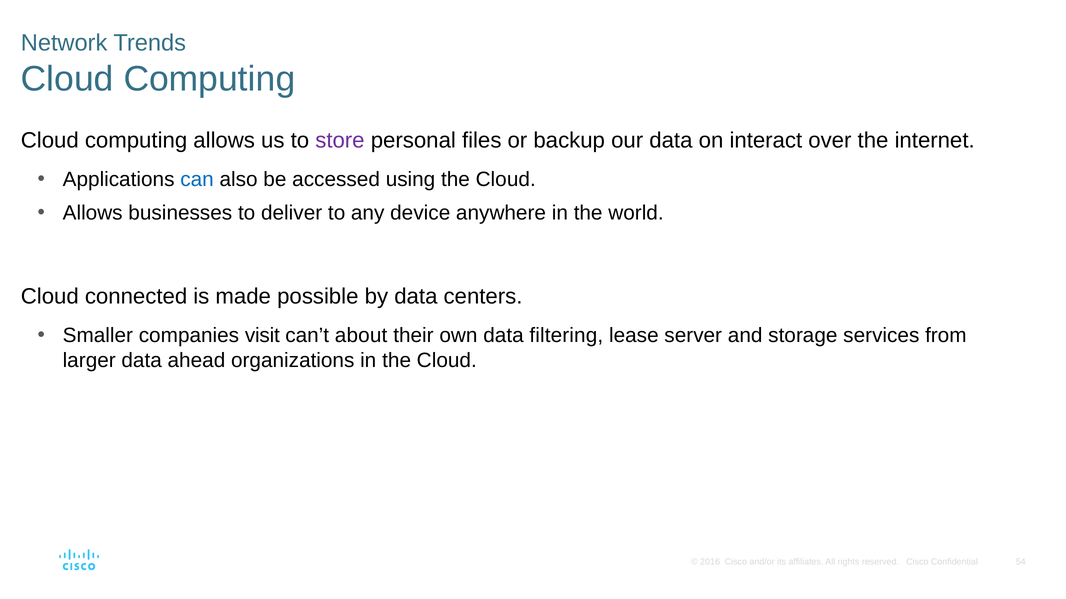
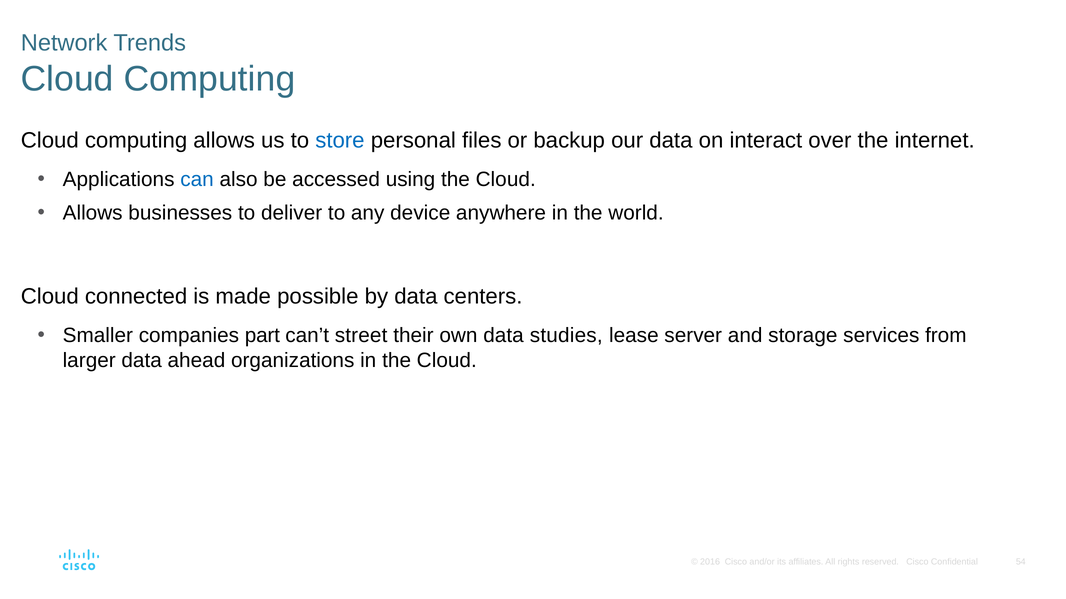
store colour: purple -> blue
visit: visit -> part
about: about -> street
filtering: filtering -> studies
